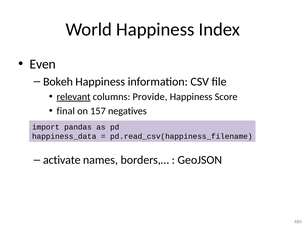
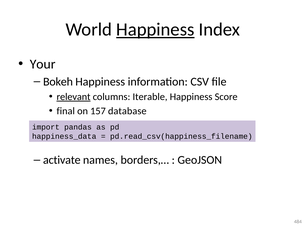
Happiness at (155, 30) underline: none -> present
Even: Even -> Your
Provide: Provide -> Iterable
negatives: negatives -> database
